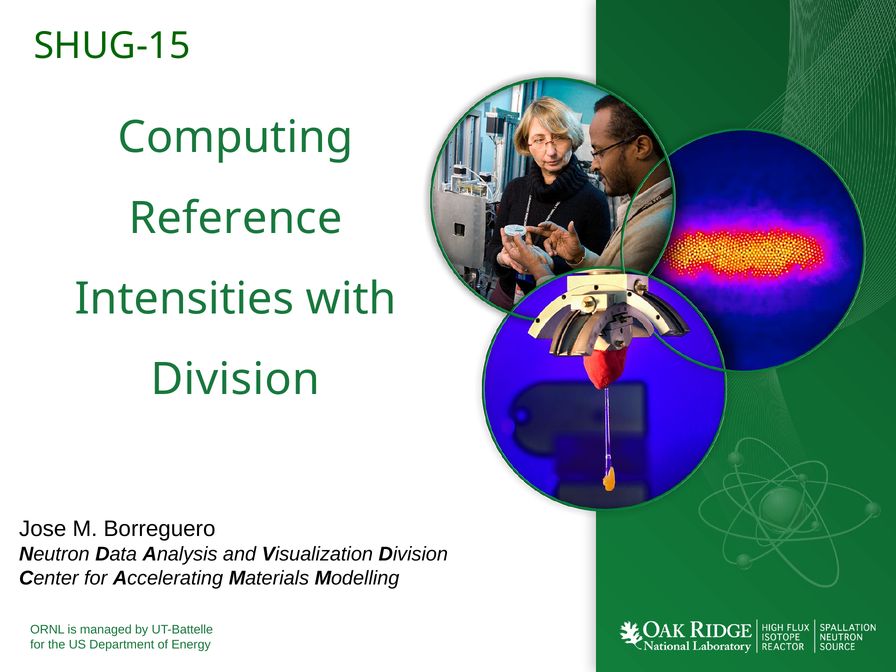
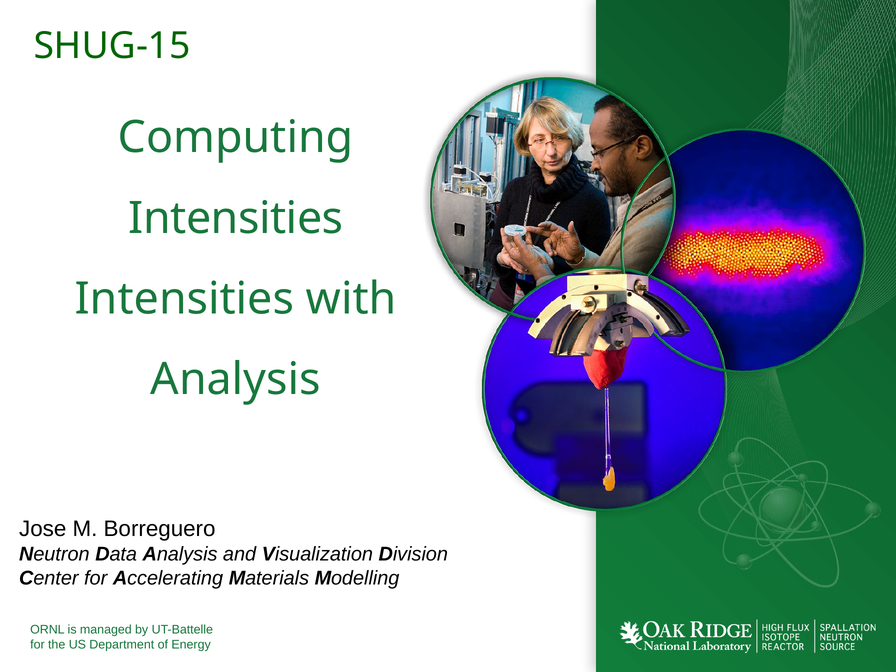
Reference at (236, 218): Reference -> Intensities
Division at (235, 380): Division -> Analysis
